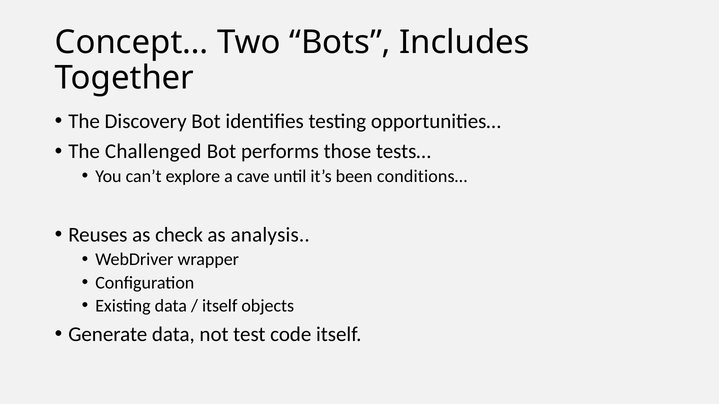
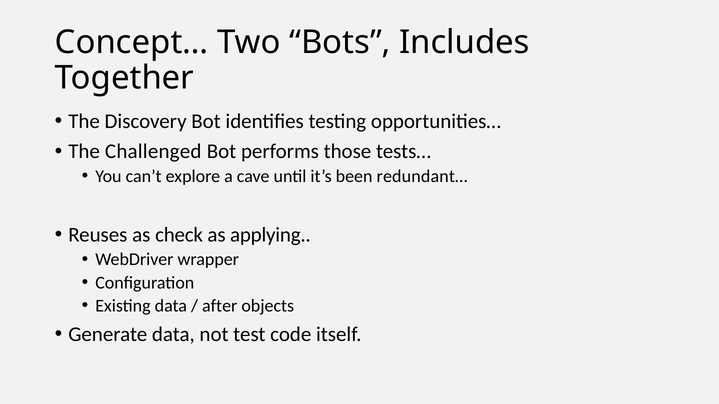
conditions…: conditions… -> redundant…
analysis: analysis -> applying
itself at (220, 306): itself -> after
